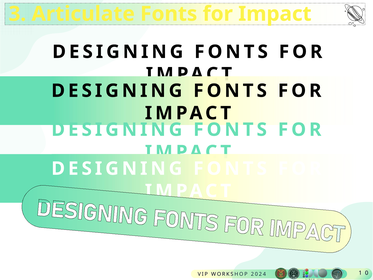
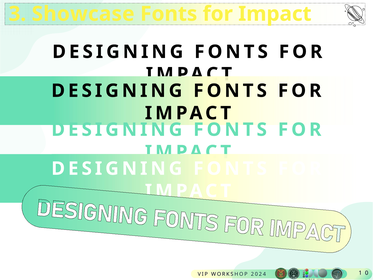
Articulate: Articulate -> Showcase
